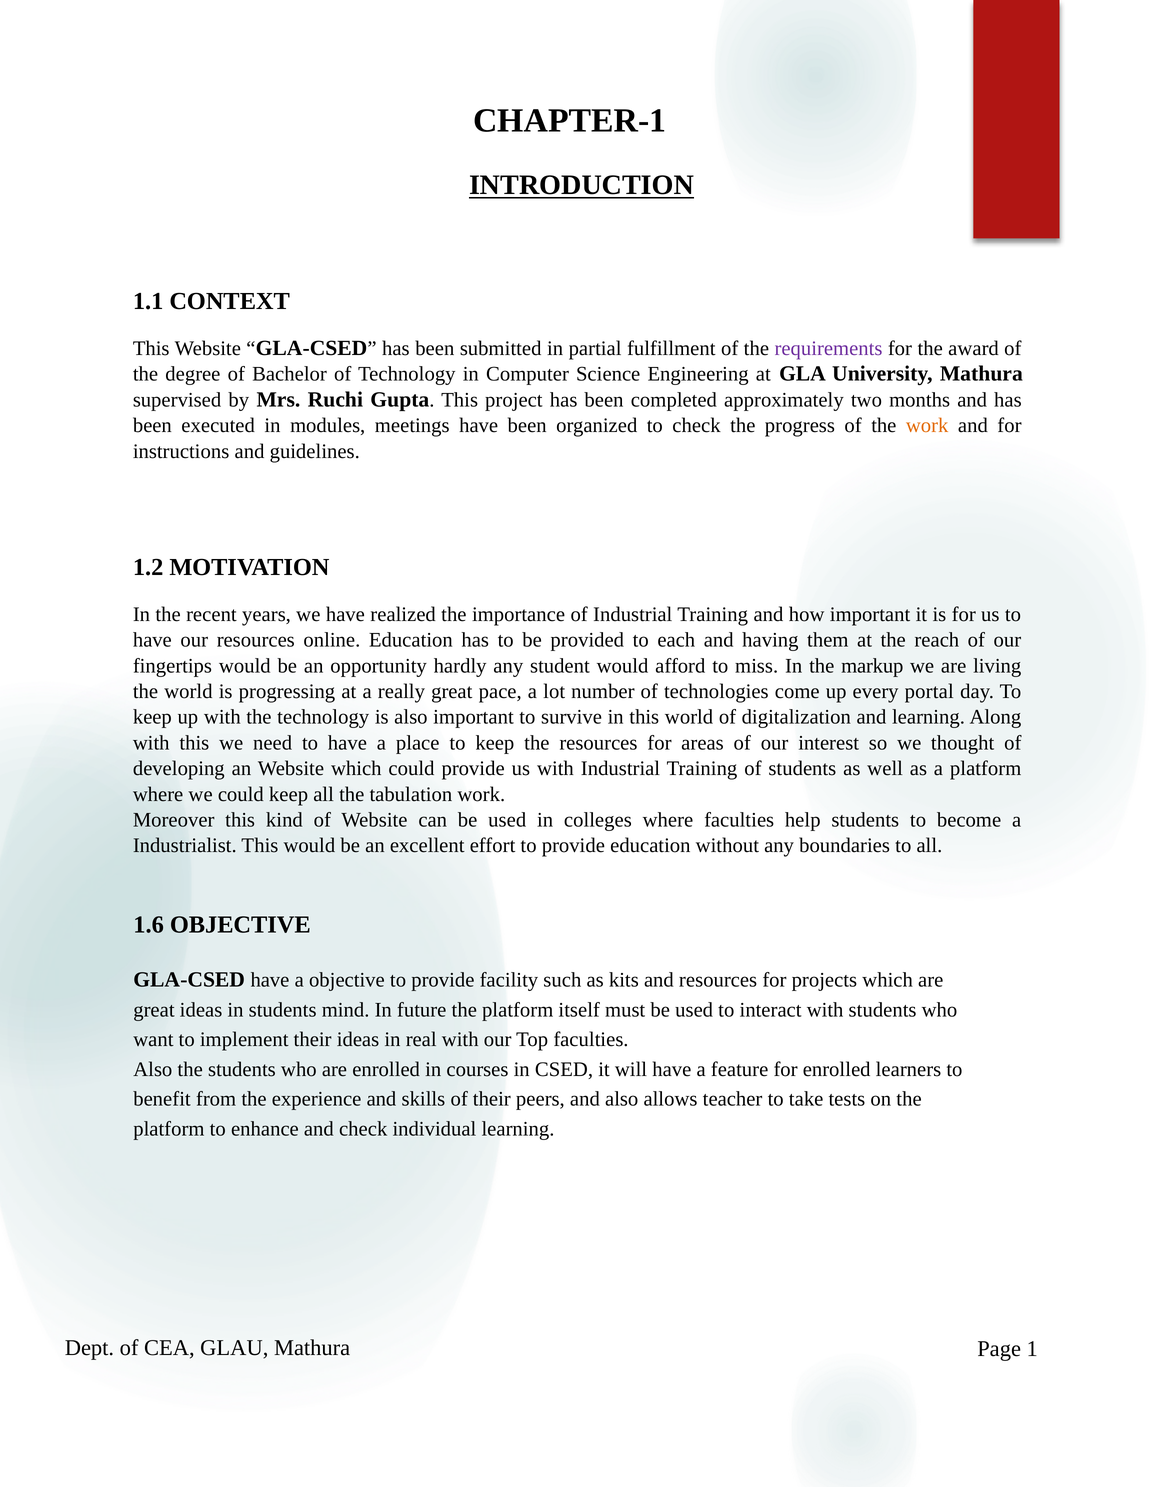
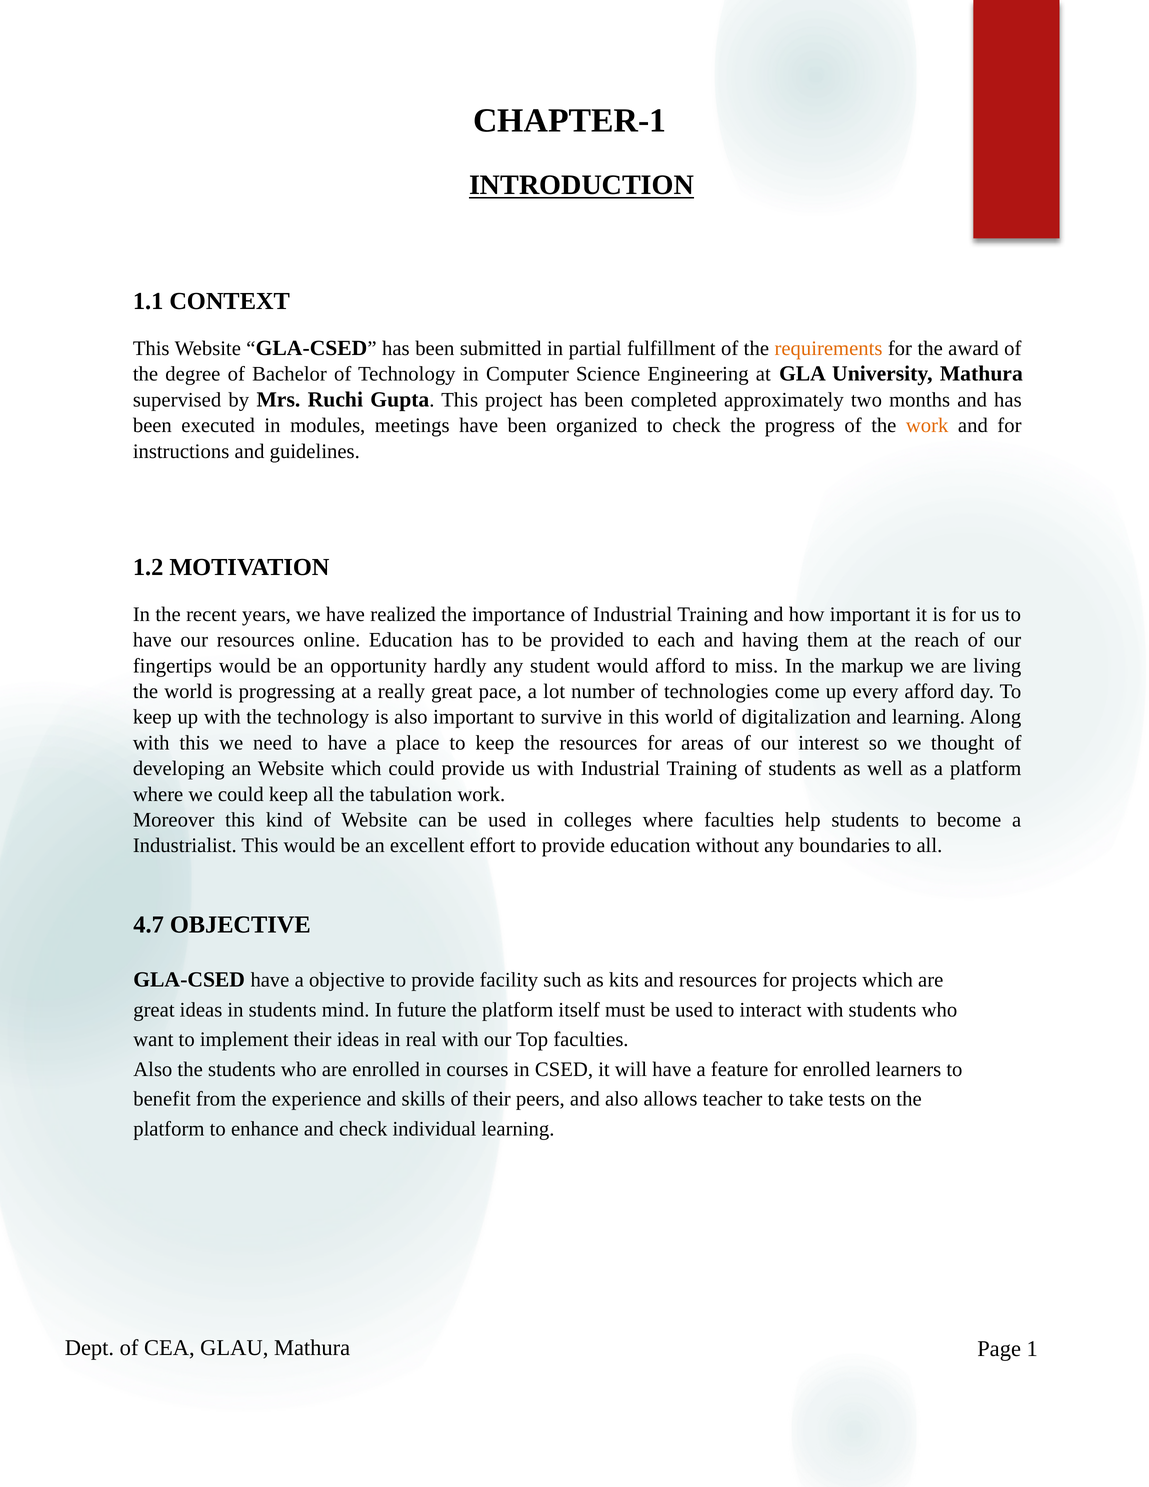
requirements colour: purple -> orange
every portal: portal -> afford
1.6: 1.6 -> 4.7
